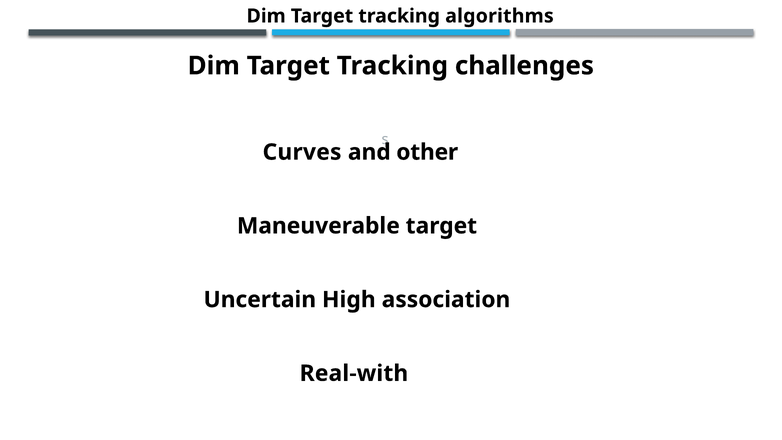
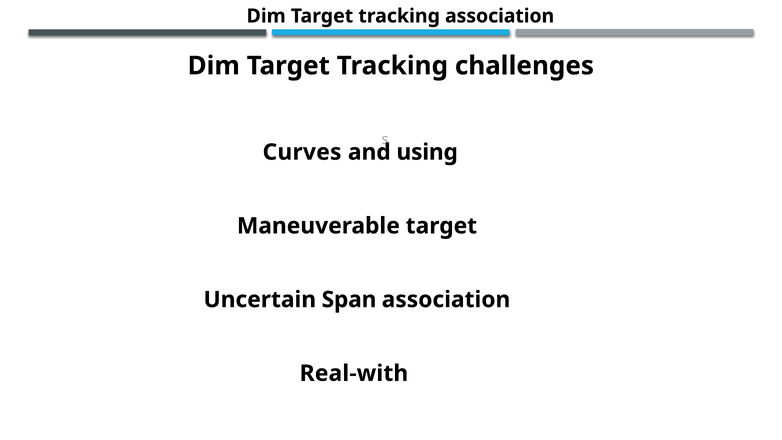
tracking algorithms: algorithms -> association
other: other -> using
High: High -> Span
